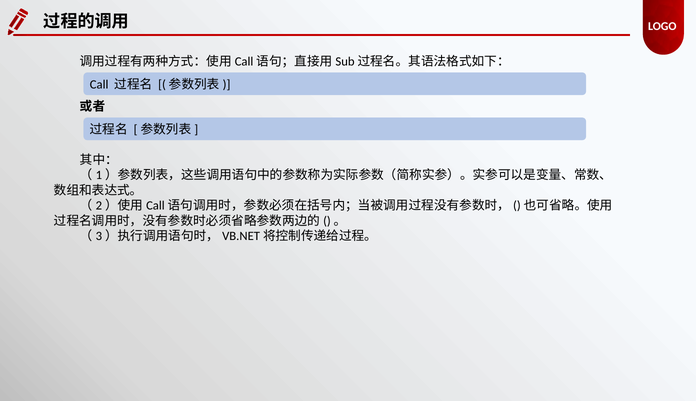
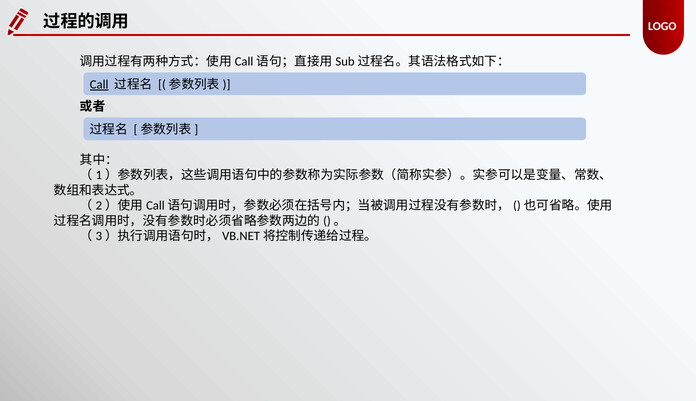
Call underline: none -> present
